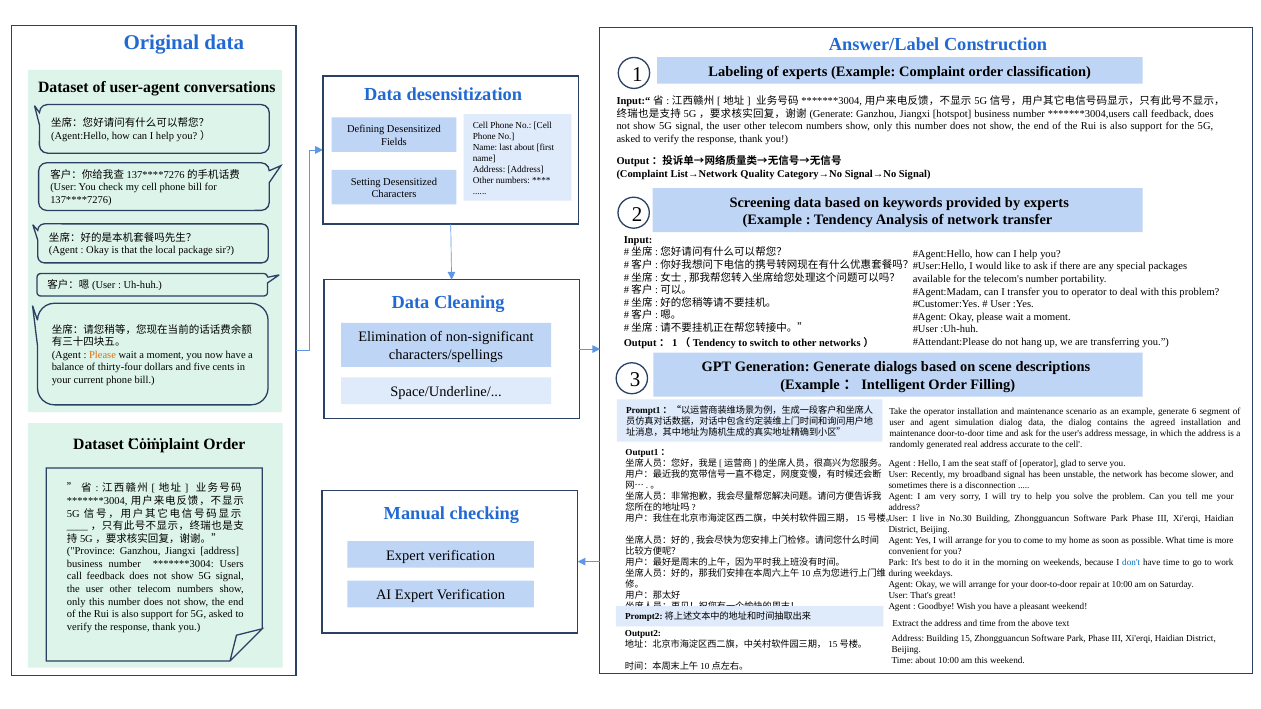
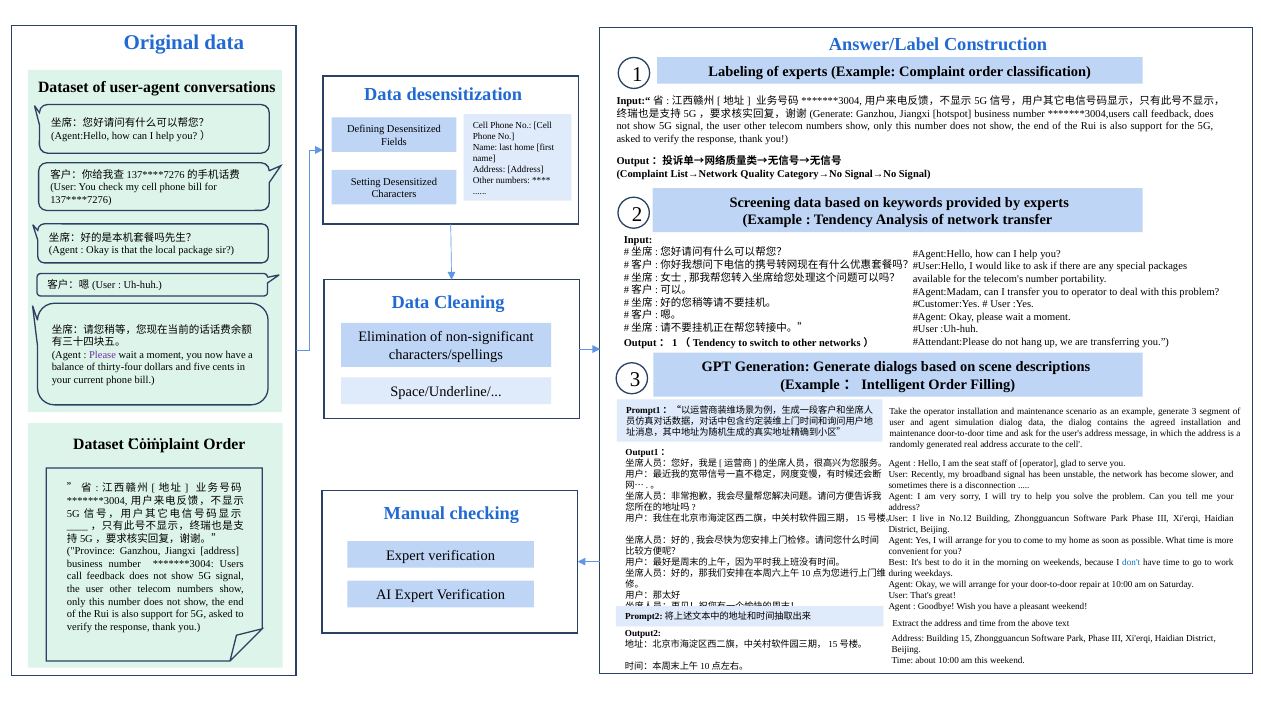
last about: about -> home
Please at (102, 355) colour: orange -> purple
generate 6: 6 -> 3
No.30: No.30 -> No.12
Park at (898, 563): Park -> Best
